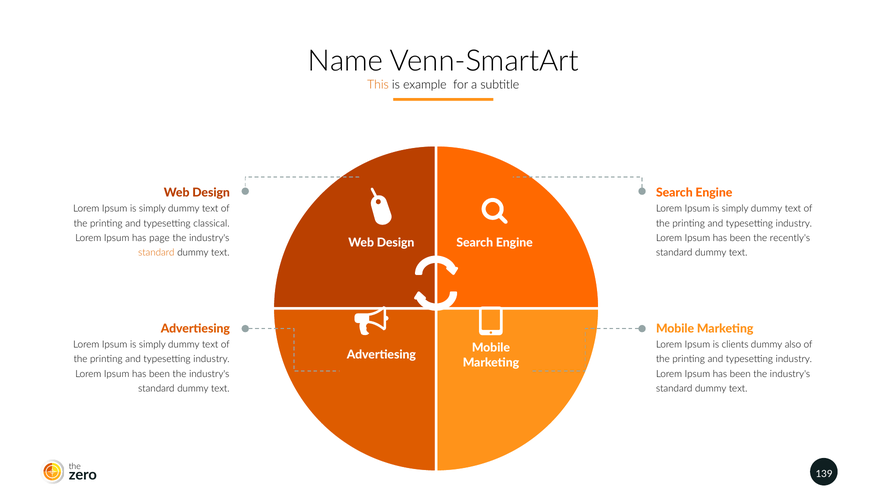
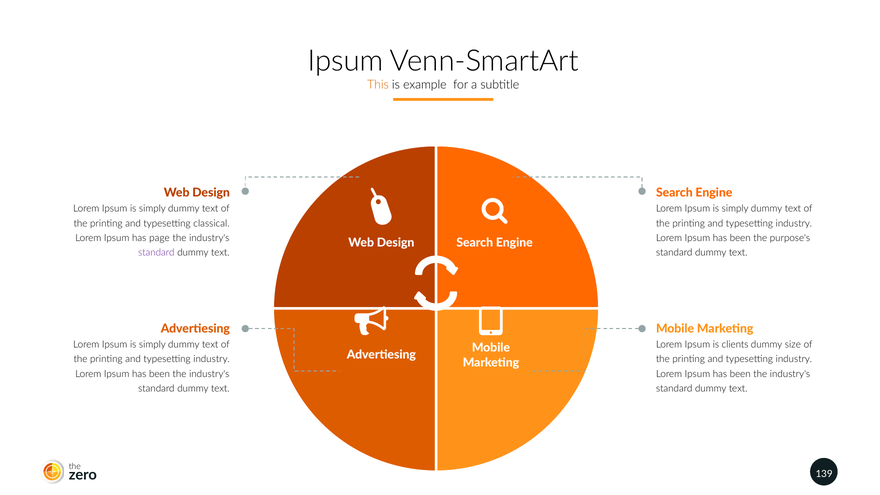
Name at (345, 61): Name -> Ipsum
recently's: recently's -> purpose's
standard at (156, 253) colour: orange -> purple
also: also -> size
